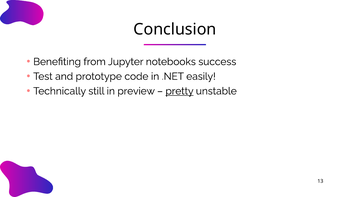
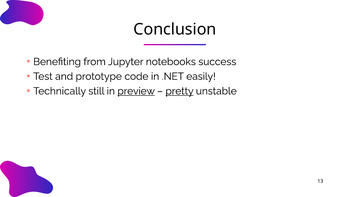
preview underline: none -> present
